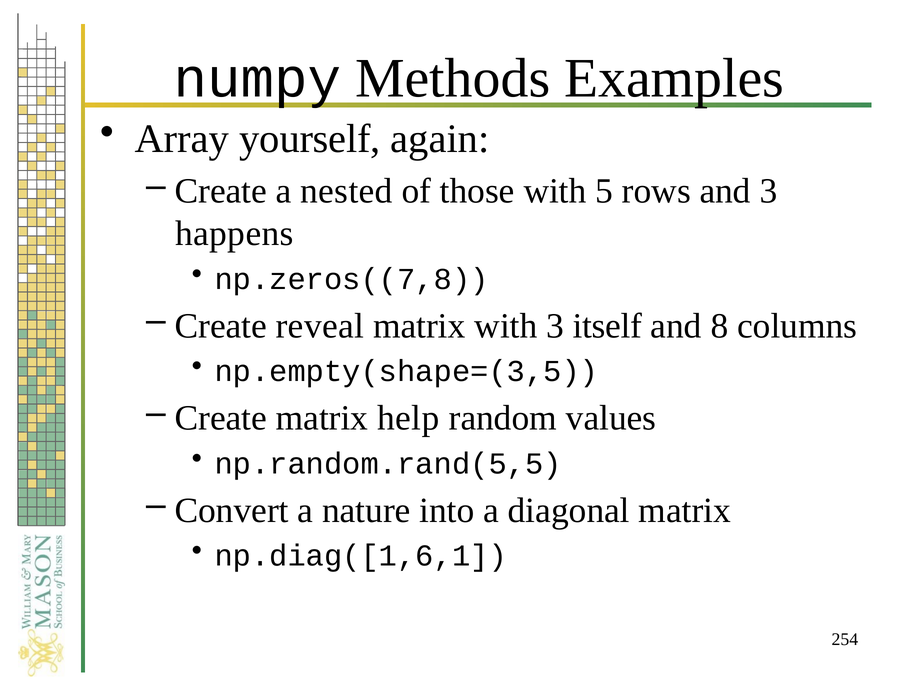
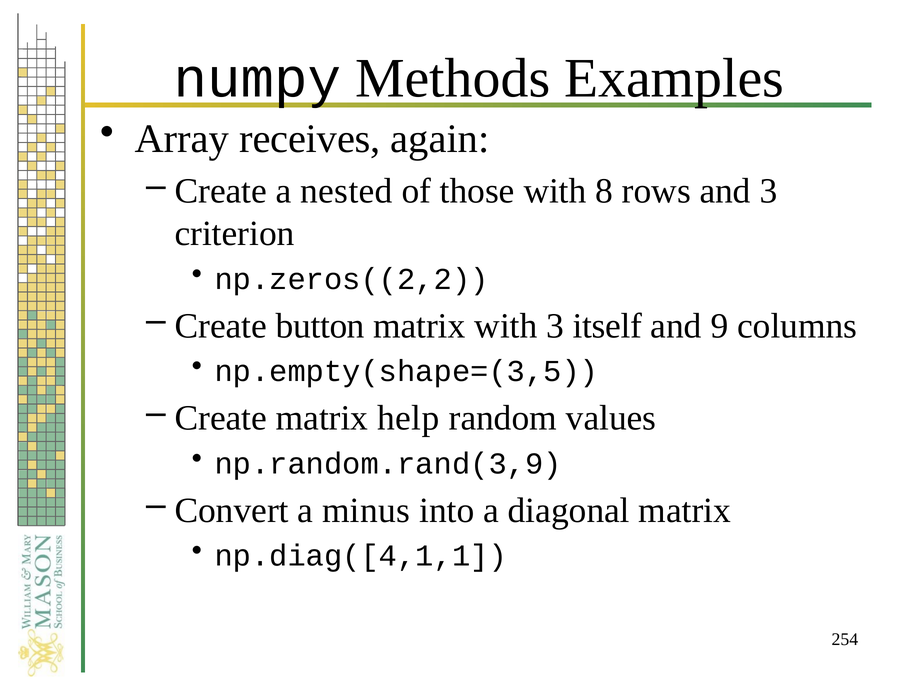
yourself: yourself -> receives
5: 5 -> 8
happens: happens -> criterion
np.zeros((7,8: np.zeros((7,8 -> np.zeros((2,2
reveal: reveal -> button
8: 8 -> 9
np.random.rand(5,5: np.random.rand(5,5 -> np.random.rand(3,9
nature: nature -> minus
np.diag([1,6,1: np.diag([1,6,1 -> np.diag([4,1,1
